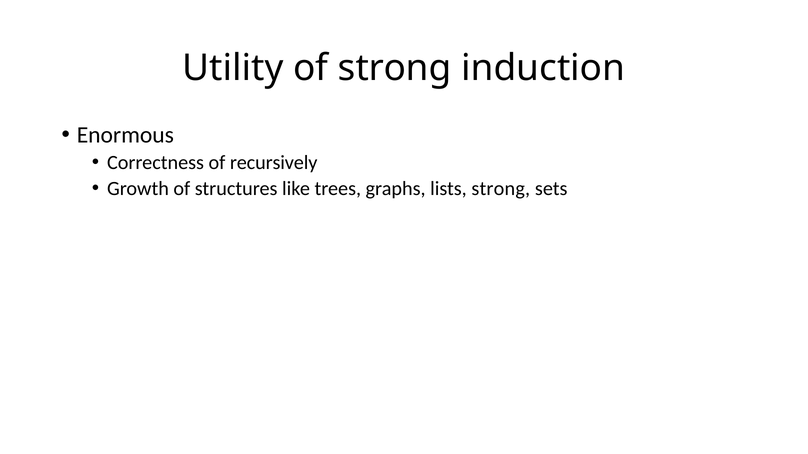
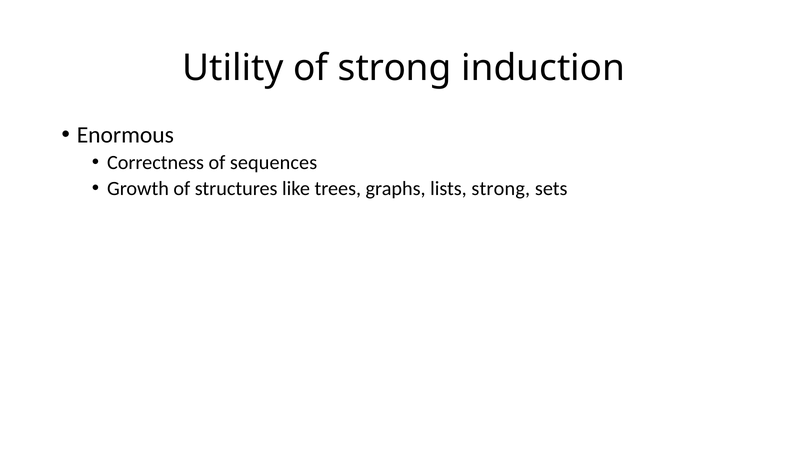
recursively: recursively -> sequences
